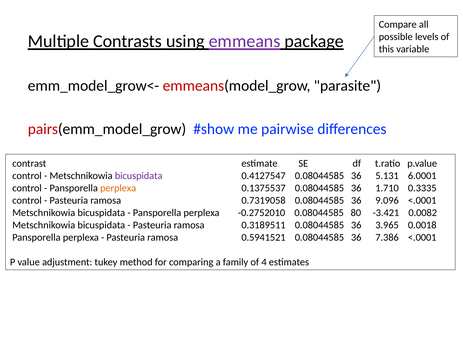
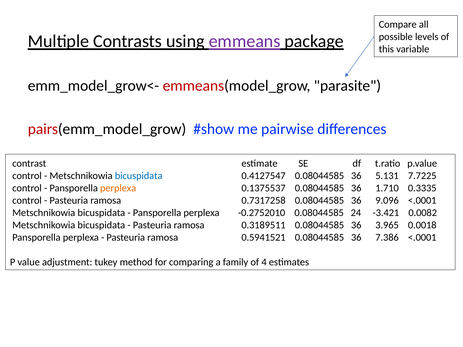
bicuspidata at (139, 176) colour: purple -> blue
6.0001: 6.0001 -> 7.7225
0.7319058: 0.7319058 -> 0.7317258
80: 80 -> 24
